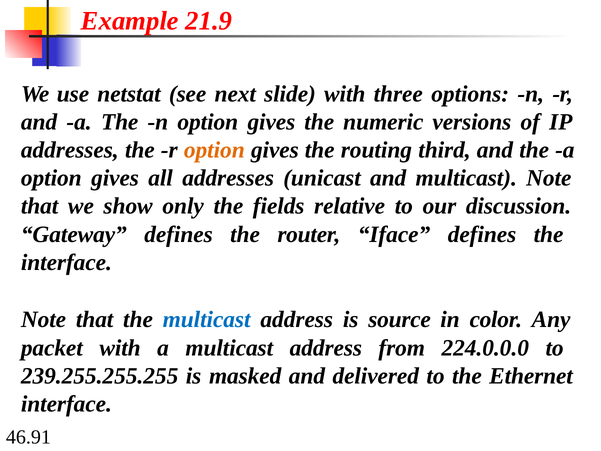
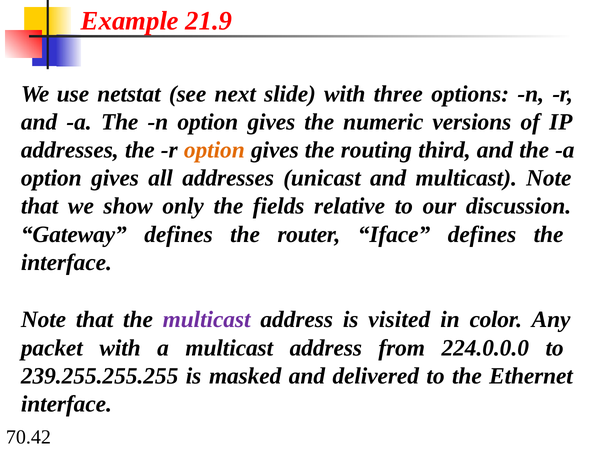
multicast at (207, 320) colour: blue -> purple
source: source -> visited
46.91: 46.91 -> 70.42
